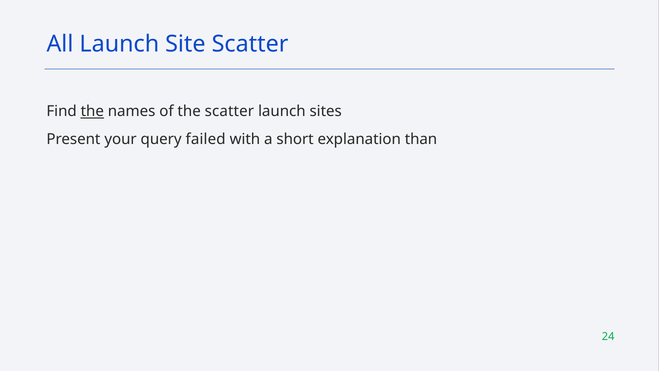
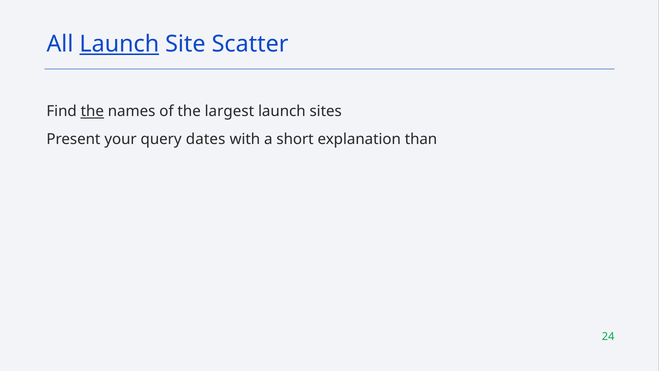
Launch at (119, 44) underline: none -> present
the scatter: scatter -> largest
failed: failed -> dates
